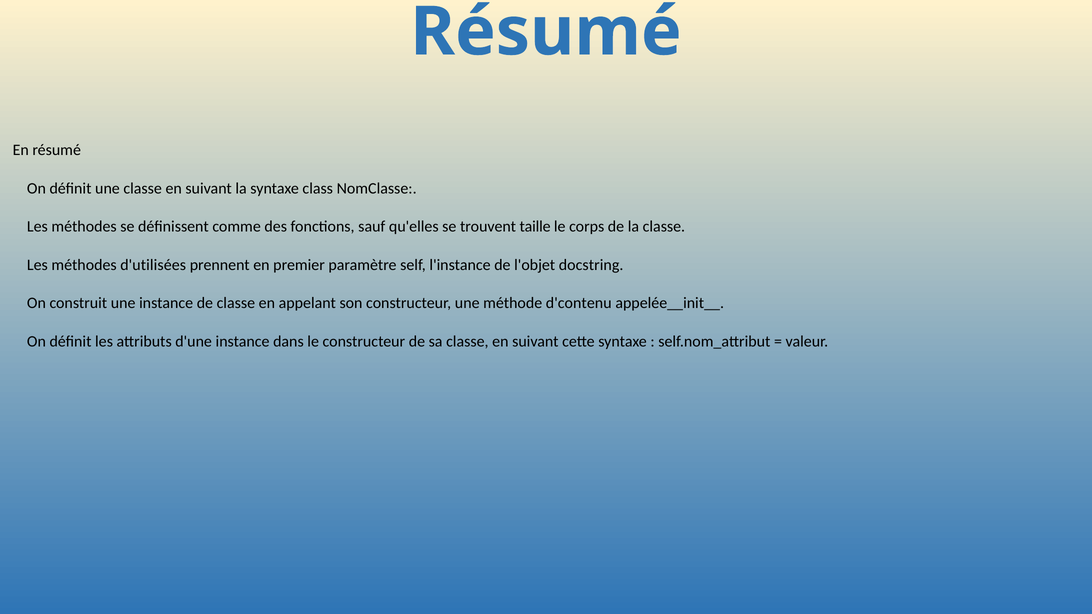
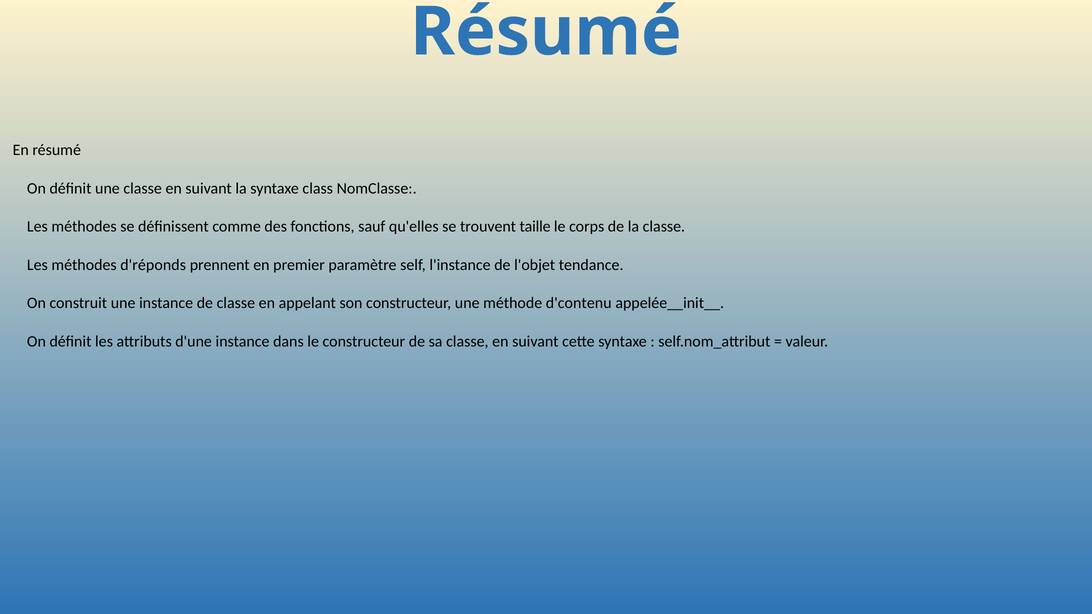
d'utilisées: d'utilisées -> d'réponds
docstring: docstring -> tendance
